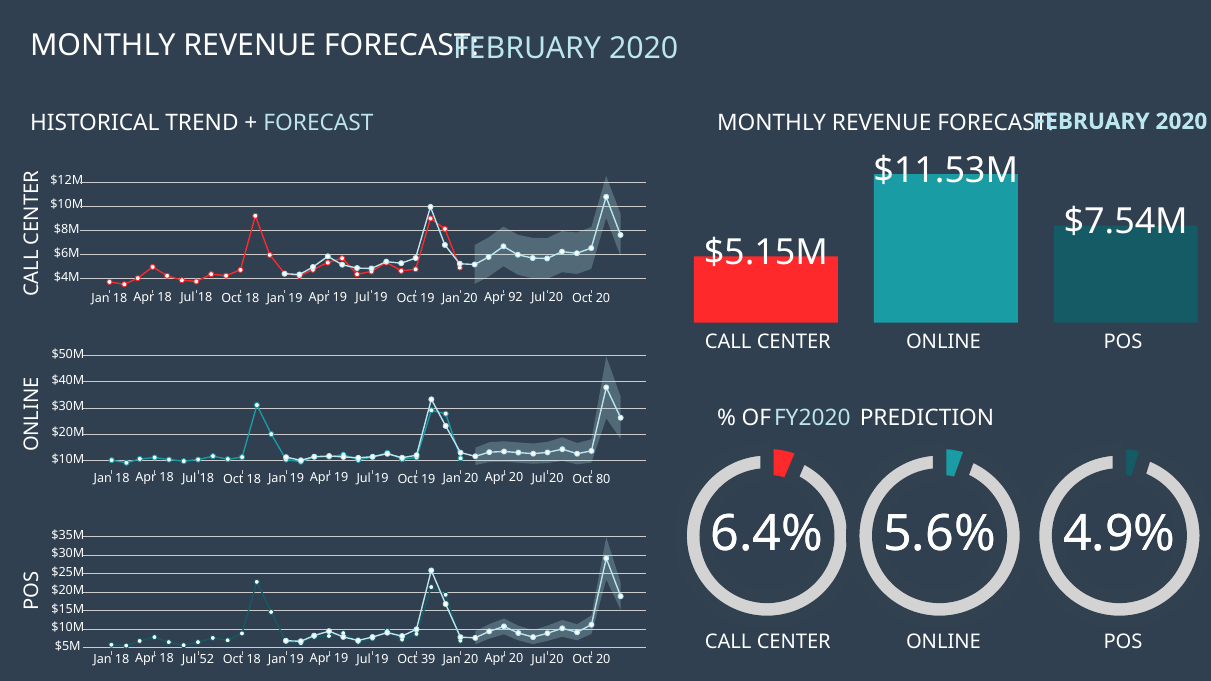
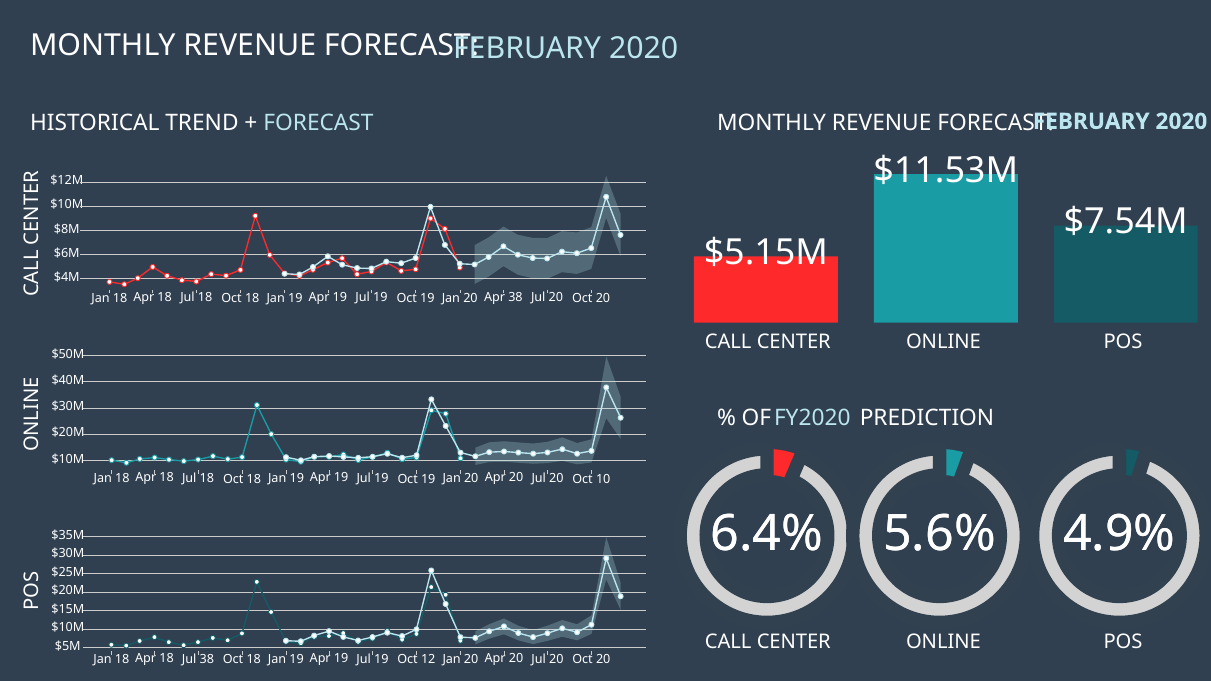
Apr 92: 92 -> 38
80: 80 -> 10
Jul 52: 52 -> 38
39: 39 -> 12
